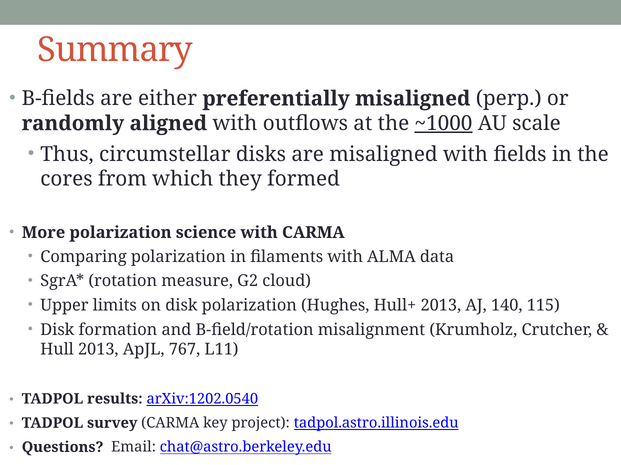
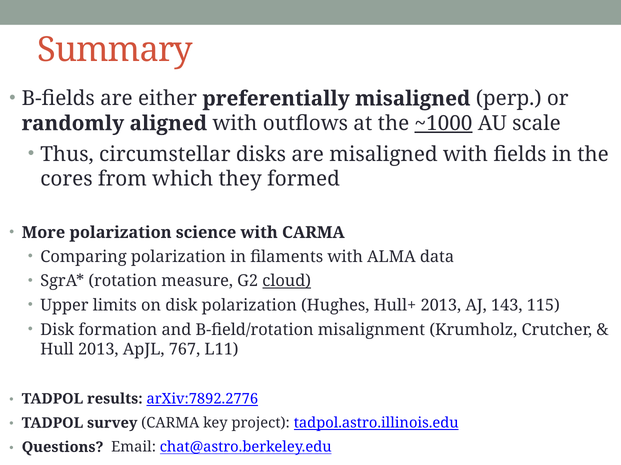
cloud underline: none -> present
140: 140 -> 143
arXiv:1202.0540: arXiv:1202.0540 -> arXiv:7892.2776
